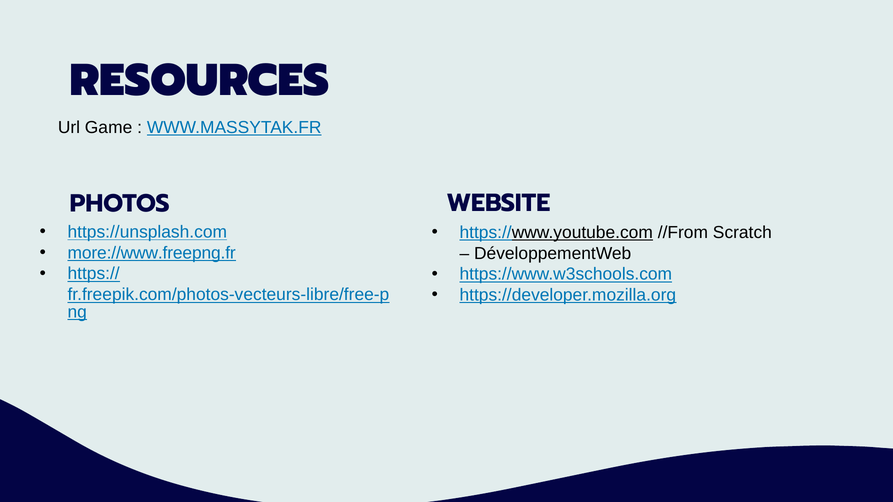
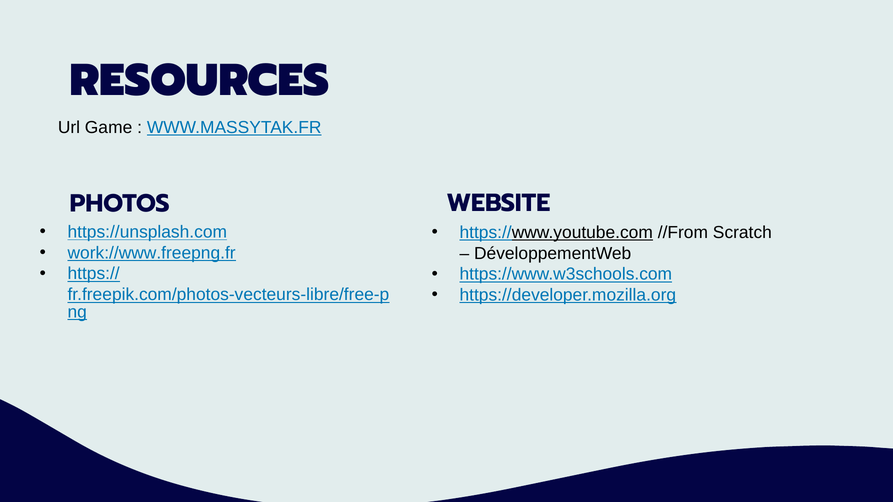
more://www.freepng.fr: more://www.freepng.fr -> work://www.freepng.fr
